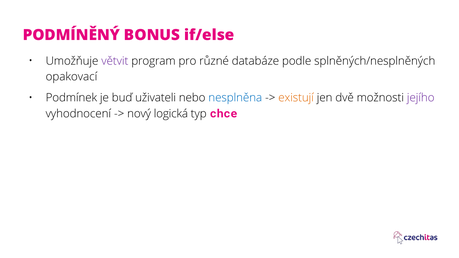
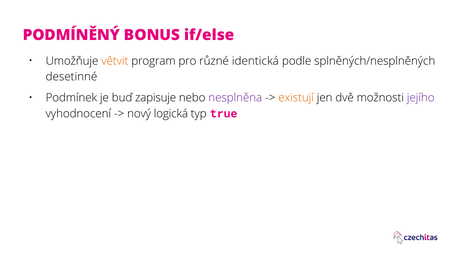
větvit colour: purple -> orange
databáze: databáze -> identická
opakovací: opakovací -> desetinné
uživateli: uživateli -> zapisuje
nesplněna colour: blue -> purple
chce: chce -> true
